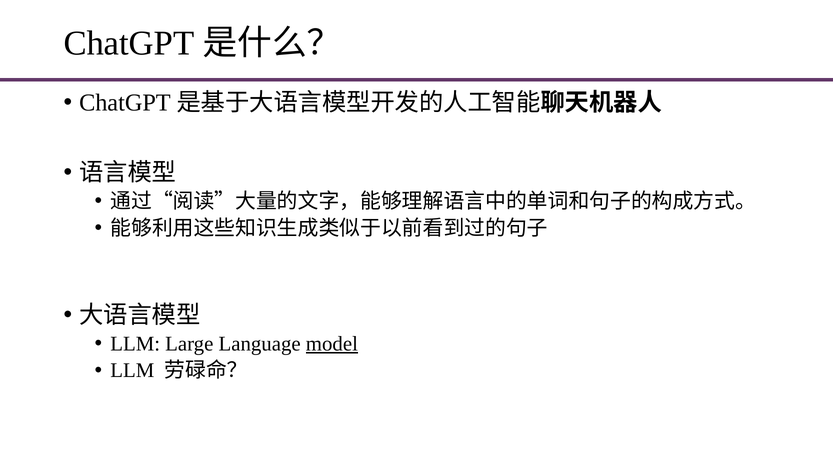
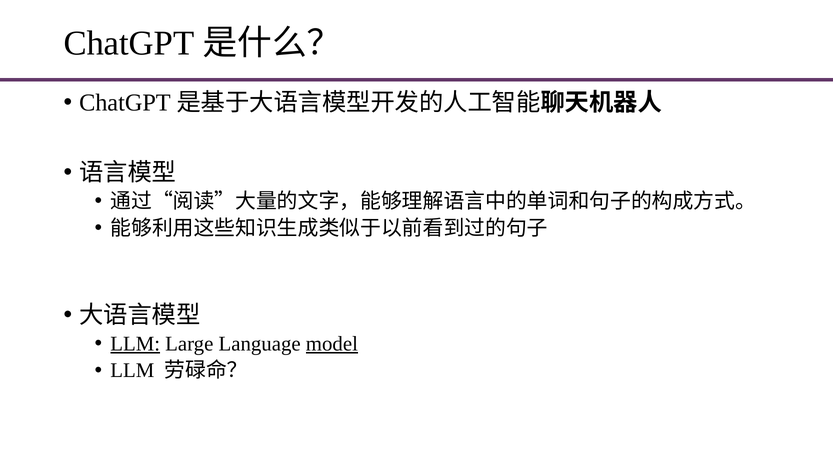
LLM at (135, 343) underline: none -> present
